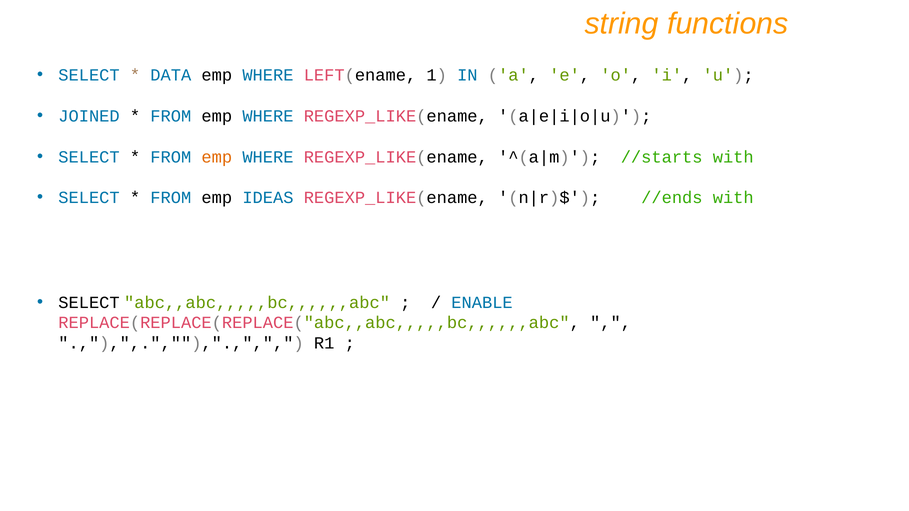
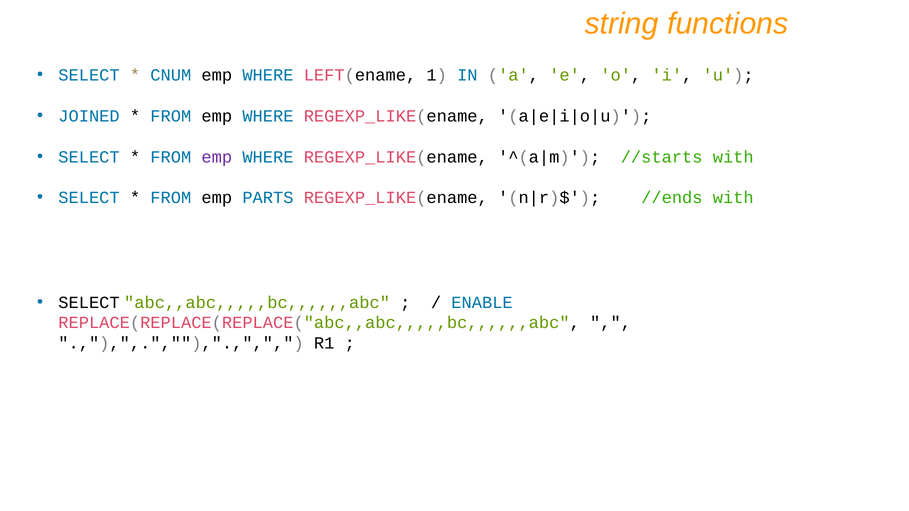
DATA: DATA -> CNUM
emp at (217, 157) colour: orange -> purple
IDEAS: IDEAS -> PARTS
